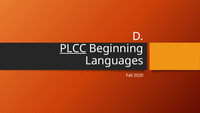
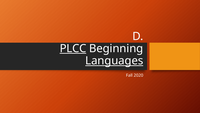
Languages underline: none -> present
